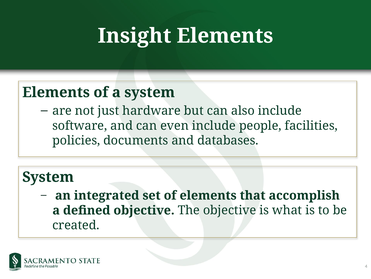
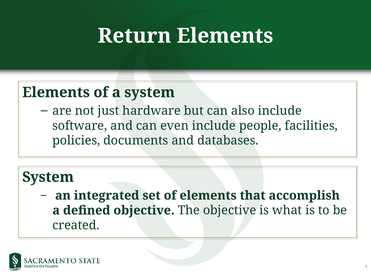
Insight: Insight -> Return
